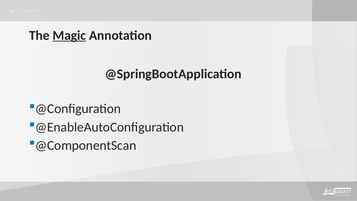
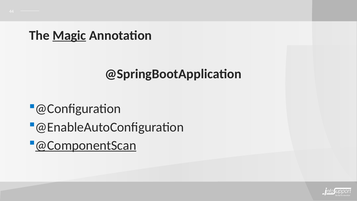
@ComponentScan underline: none -> present
